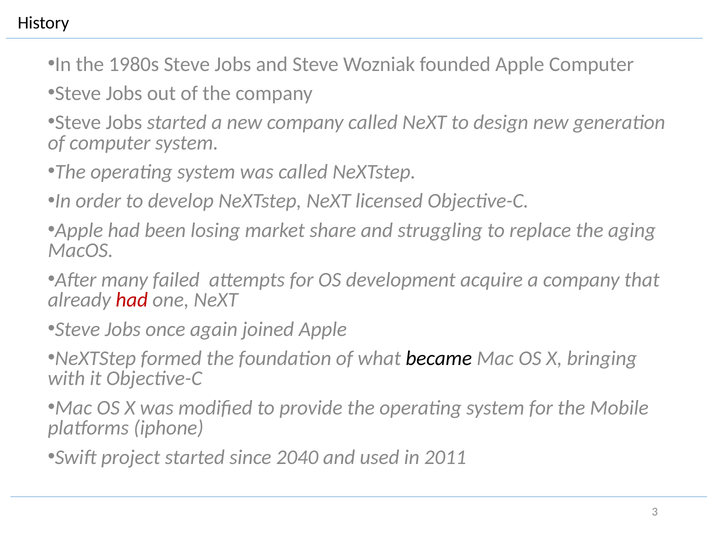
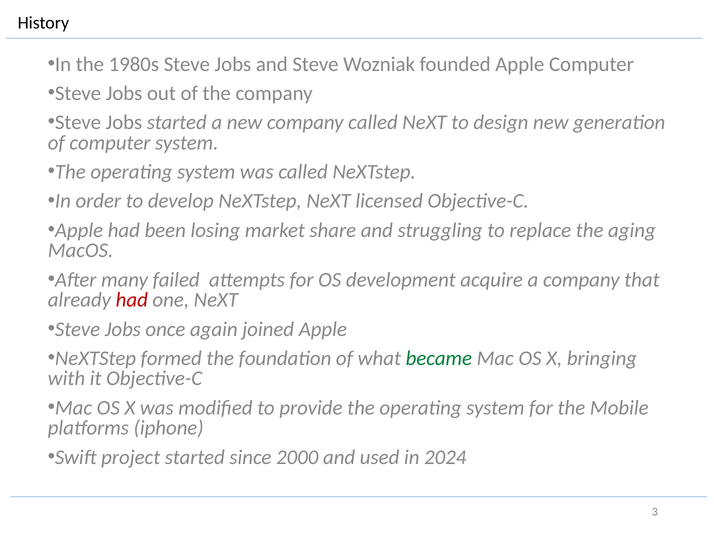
became colour: black -> green
2040: 2040 -> 2000
2011: 2011 -> 2024
